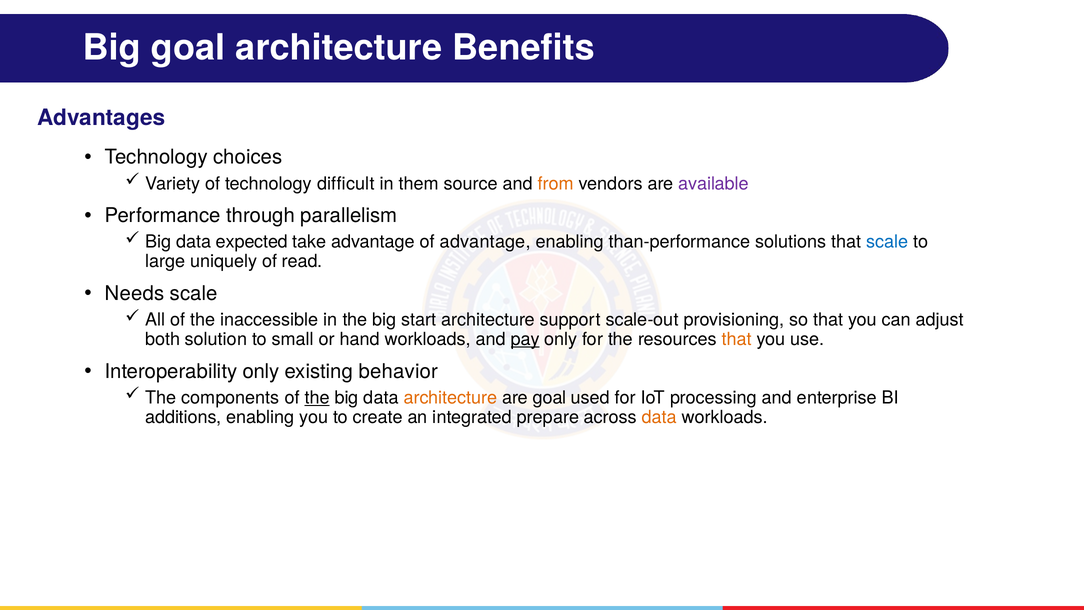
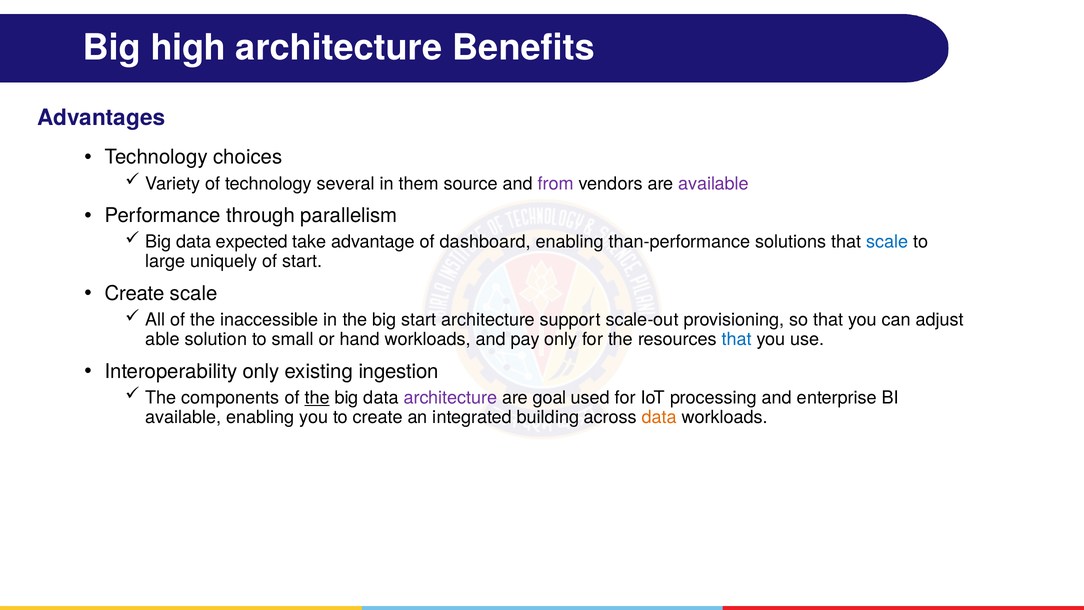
Big goal: goal -> high
difficult: difficult -> several
from colour: orange -> purple
of advantage: advantage -> dashboard
of read: read -> start
Needs at (134, 293): Needs -> Create
both: both -> able
pay underline: present -> none
that at (737, 339) colour: orange -> blue
behavior: behavior -> ingestion
architecture at (450, 398) colour: orange -> purple
additions at (183, 417): additions -> available
prepare: prepare -> building
